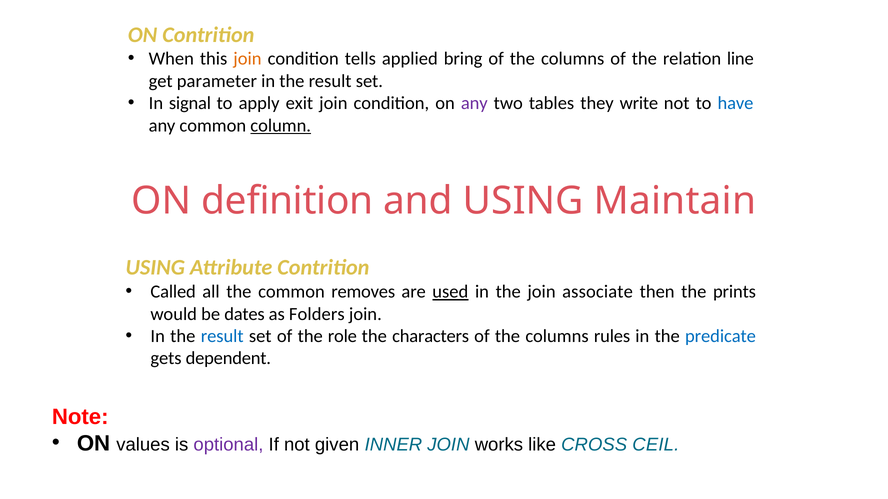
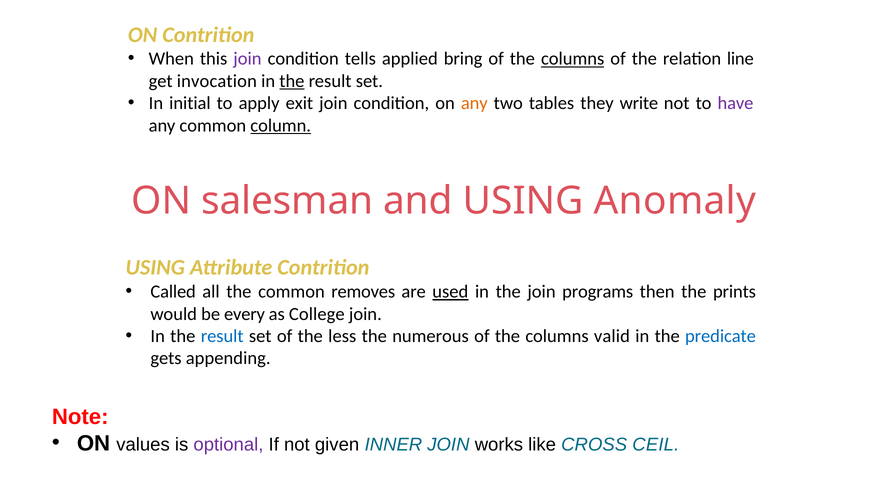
join at (247, 59) colour: orange -> purple
columns at (573, 59) underline: none -> present
parameter: parameter -> invocation
the at (292, 81) underline: none -> present
signal: signal -> initial
any at (474, 103) colour: purple -> orange
have colour: blue -> purple
definition: definition -> salesman
Maintain: Maintain -> Anomaly
associate: associate -> programs
dates: dates -> every
Folders: Folders -> College
role: role -> less
characters: characters -> numerous
rules: rules -> valid
dependent: dependent -> appending
